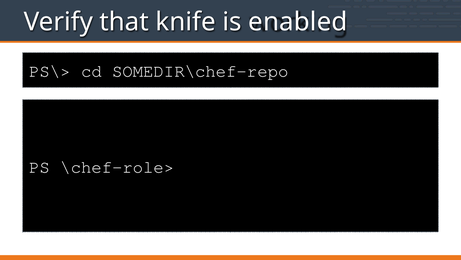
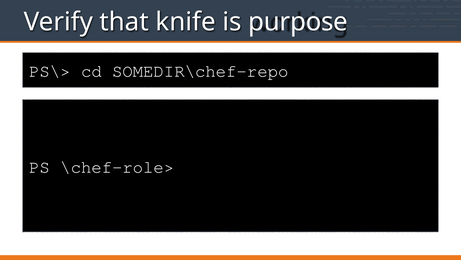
enabled: enabled -> purpose
